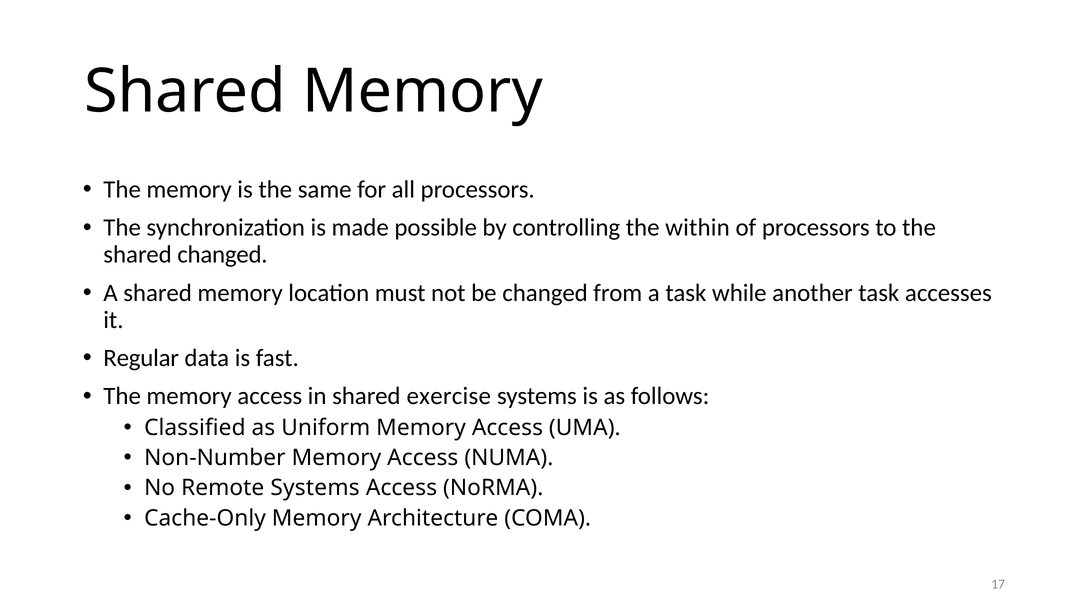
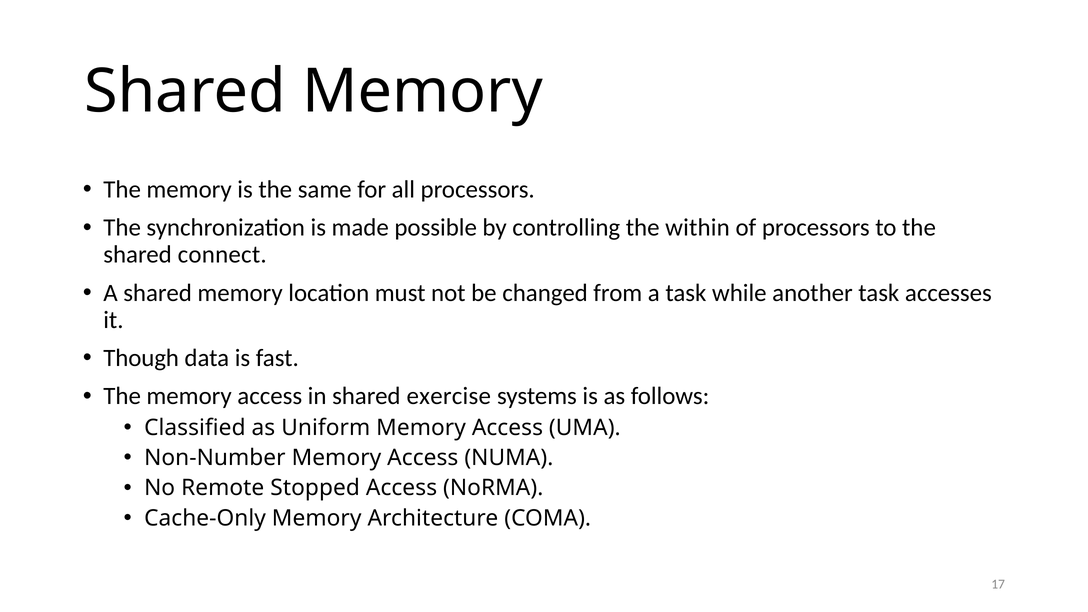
shared changed: changed -> connect
Regular: Regular -> Though
Remote Systems: Systems -> Stopped
